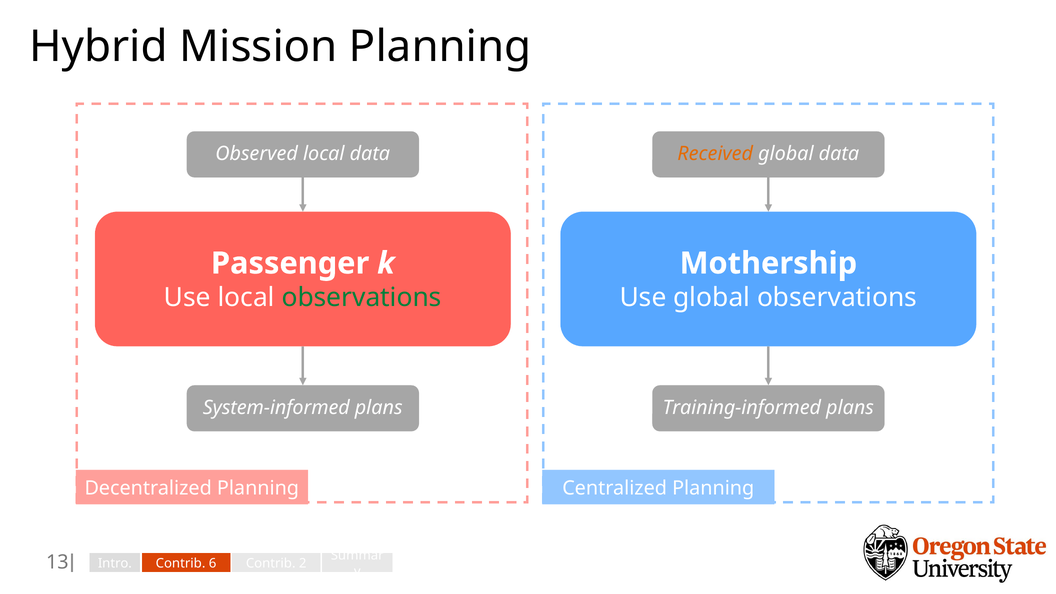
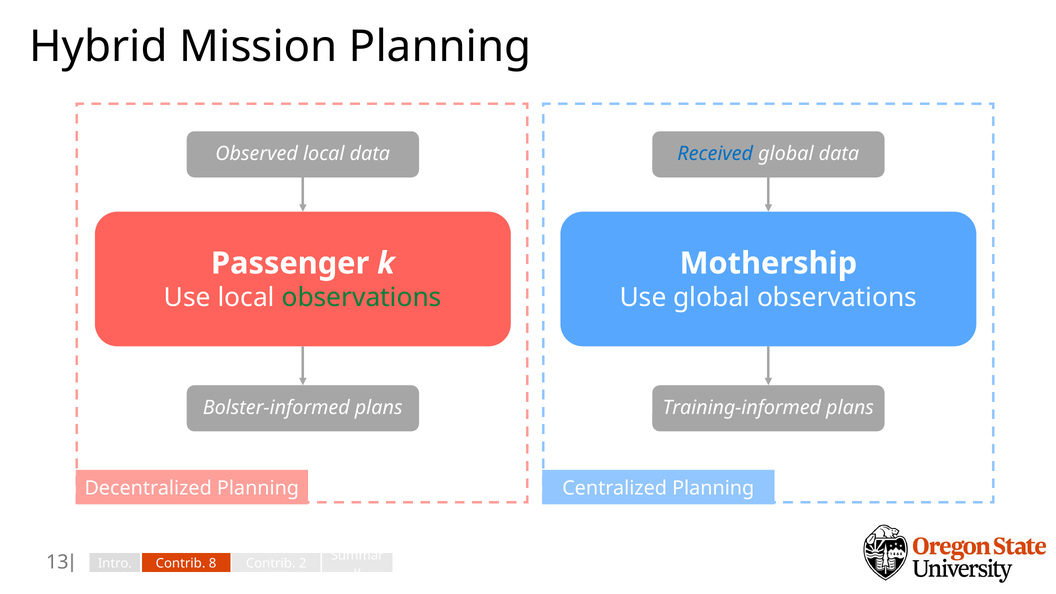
Received colour: orange -> blue
System-informed: System-informed -> Bolster-informed
6: 6 -> 8
